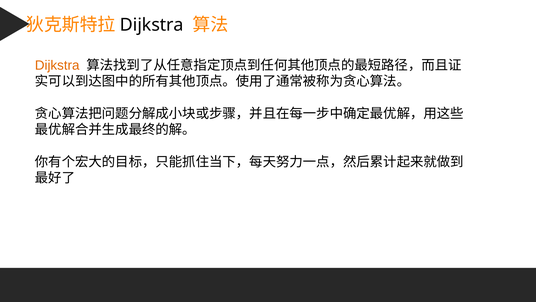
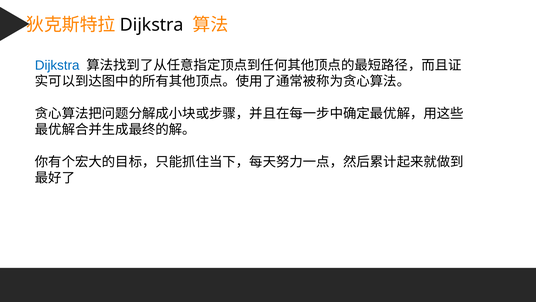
Dijkstra at (57, 65) colour: orange -> blue
